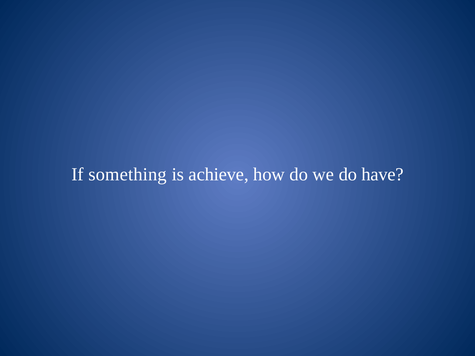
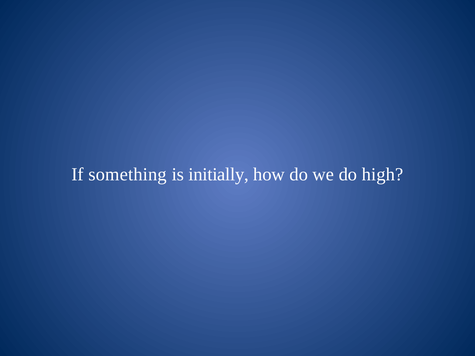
achieve: achieve -> initially
have: have -> high
